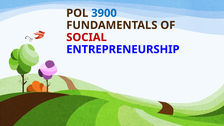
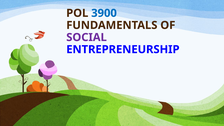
SOCIAL colour: red -> purple
